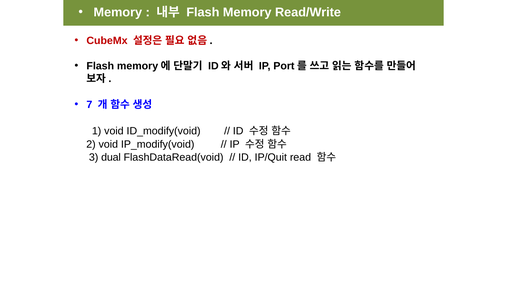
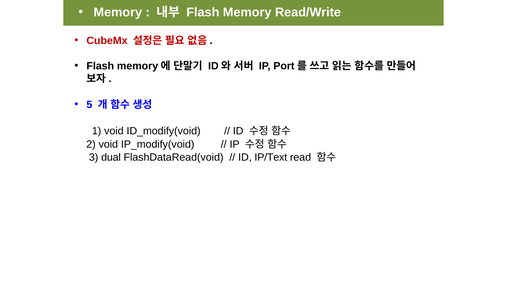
7: 7 -> 5
IP/Quit: IP/Quit -> IP/Text
